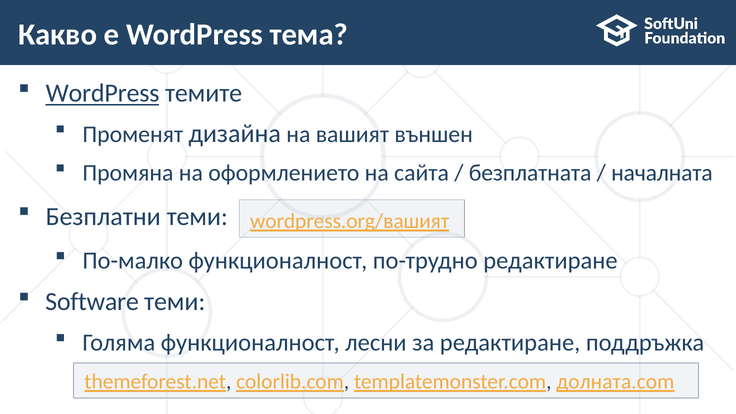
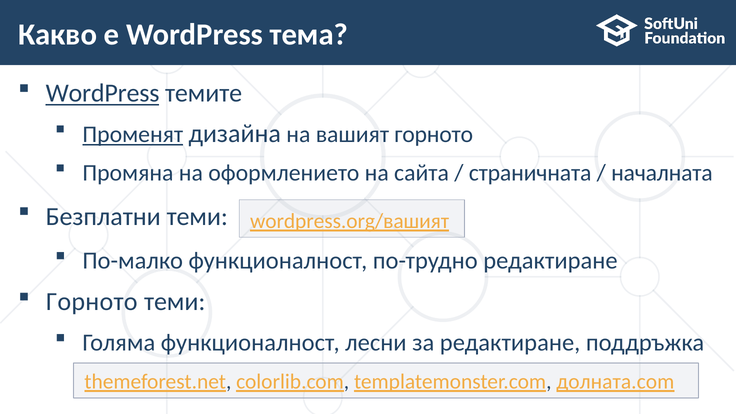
Променят underline: none -> present
вашият външен: външен -> горното
безплатната: безплатната -> страничната
Software at (92, 302): Software -> Горното
